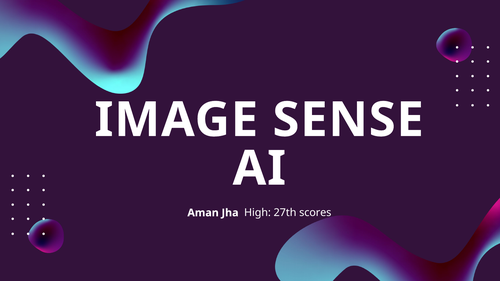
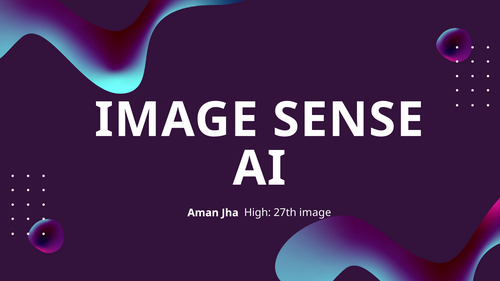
27th scores: scores -> image
